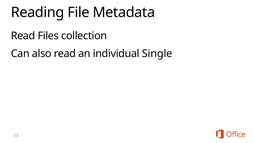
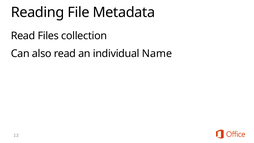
Single: Single -> Name
